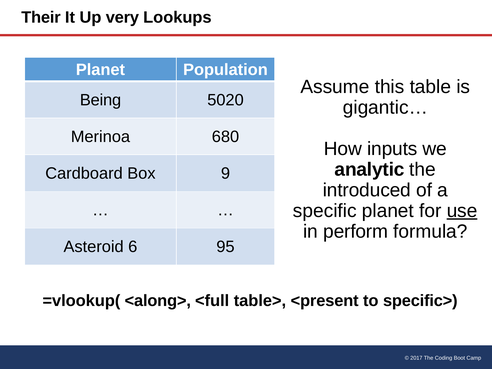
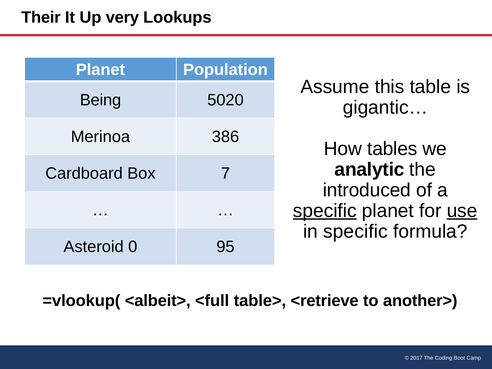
680: 680 -> 386
inputs: inputs -> tables
9: 9 -> 7
specific at (325, 211) underline: none -> present
in perform: perform -> specific
6: 6 -> 0
<along>: <along> -> <albeit>
<present: <present -> <retrieve
specific>: specific> -> another>
